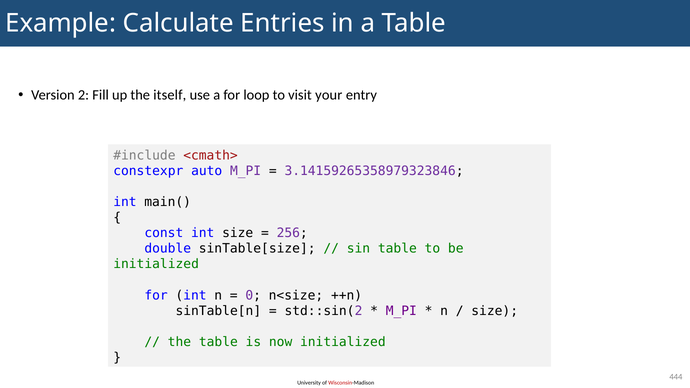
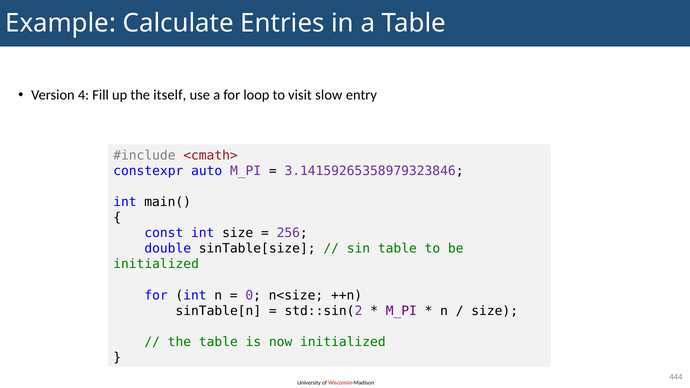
2: 2 -> 4
your: your -> slow
